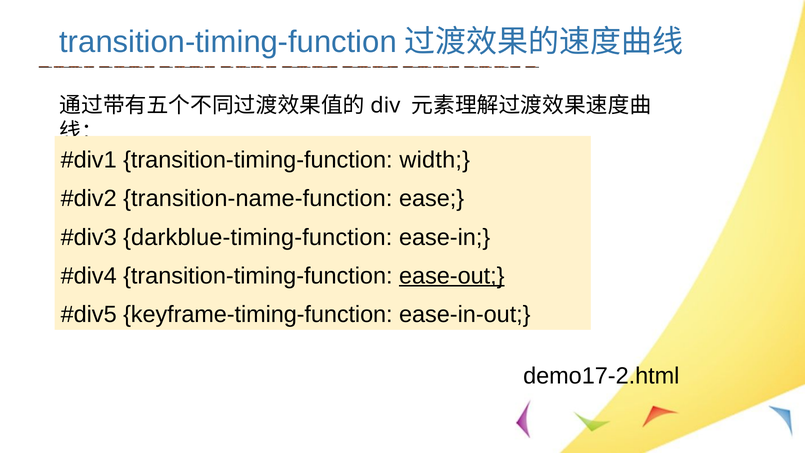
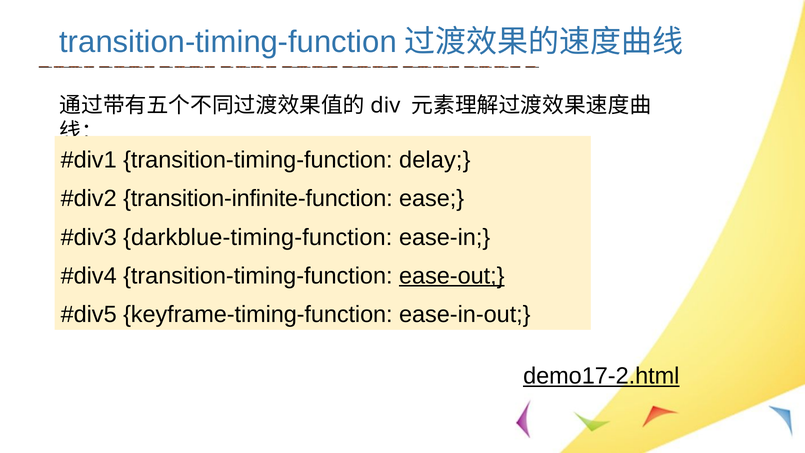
width: width -> delay
transition-name-function: transition-name-function -> transition-infinite-function
demo17-2.html underline: none -> present
